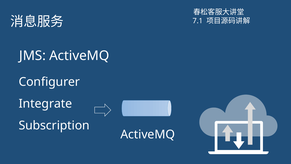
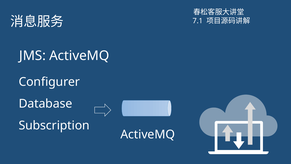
Integrate: Integrate -> Database
